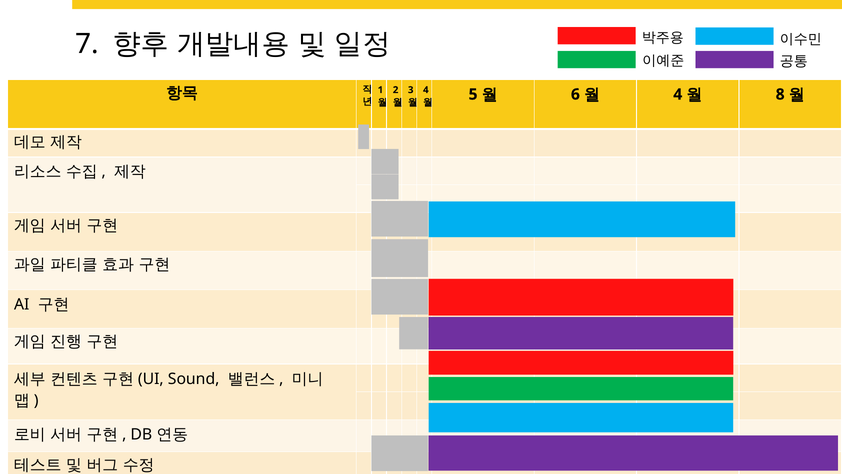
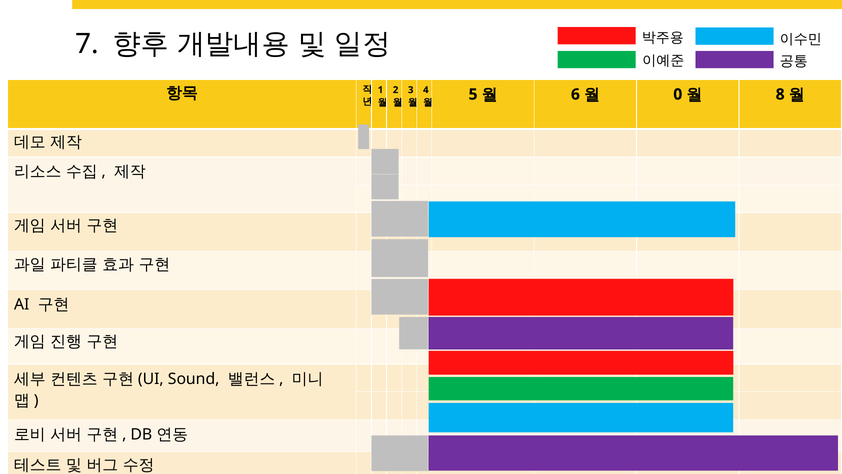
4 at (678, 94): 4 -> 0
